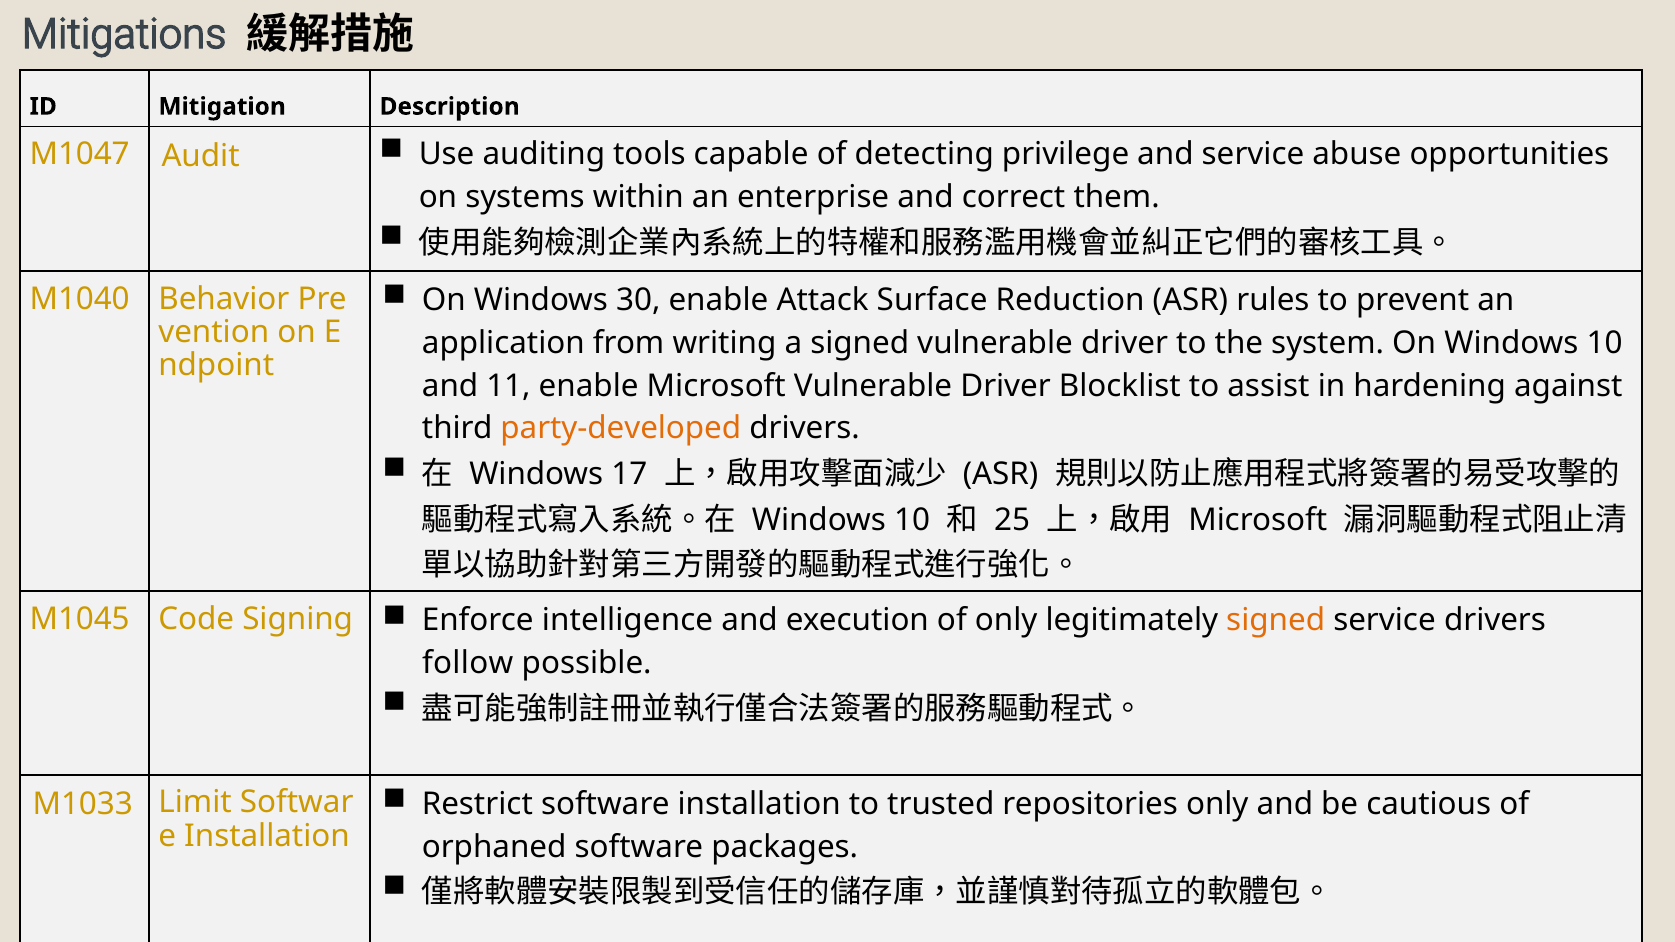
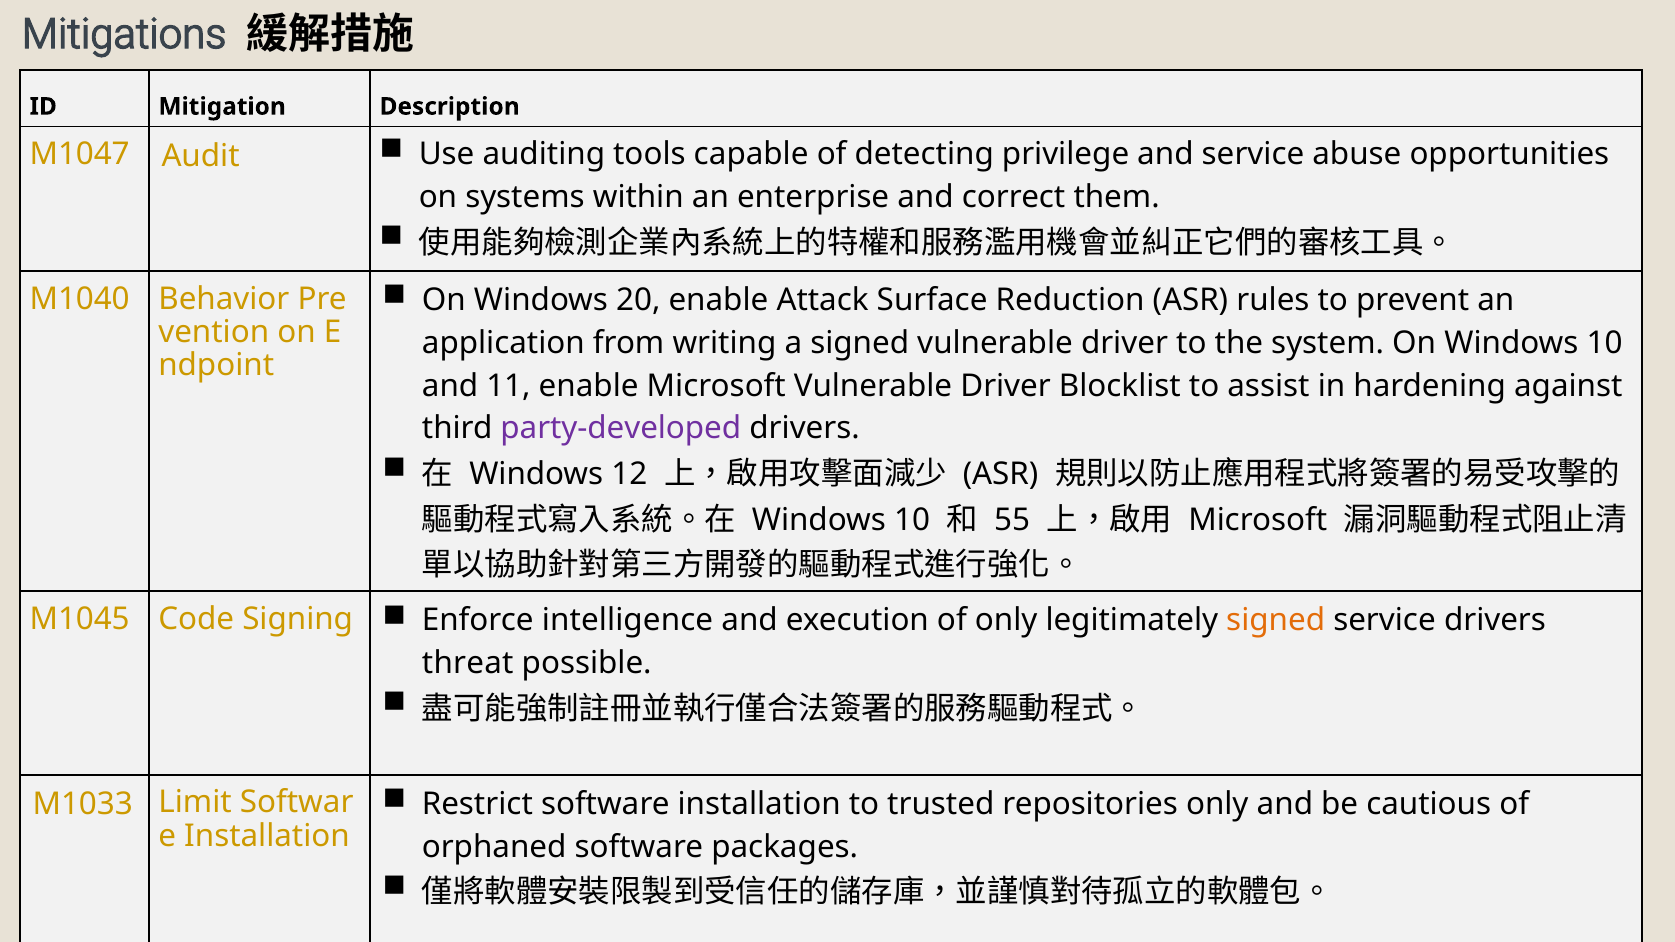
30: 30 -> 20
party-developed colour: orange -> purple
17: 17 -> 12
25: 25 -> 55
follow: follow -> threat
